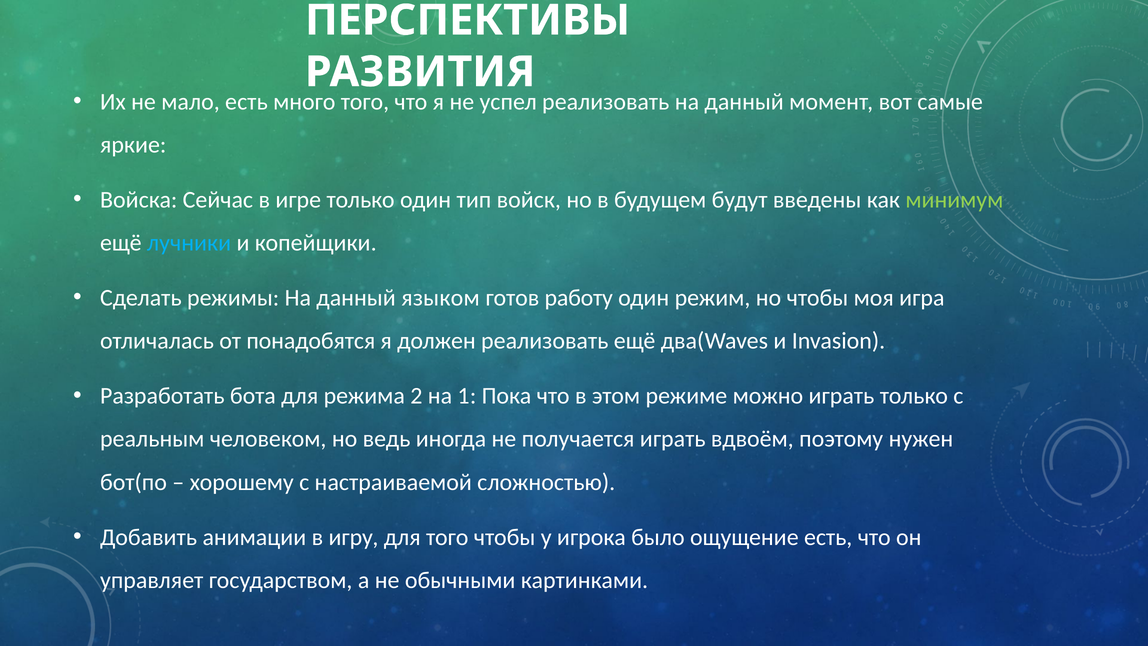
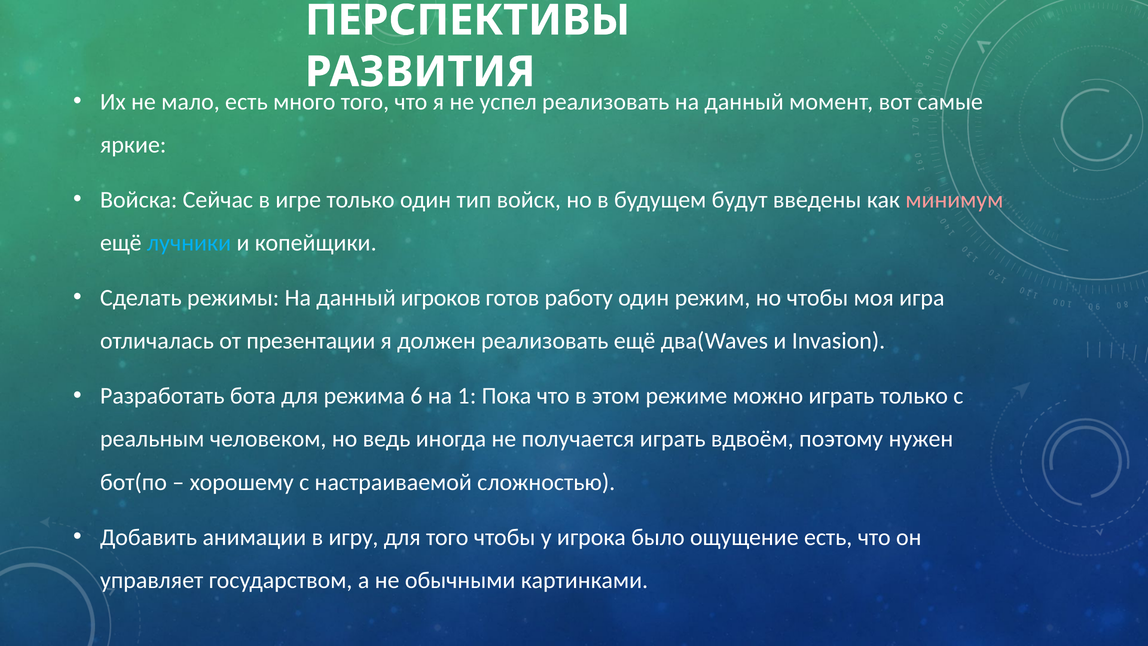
минимум colour: light green -> pink
языком: языком -> игроков
понадобятся: понадобятся -> презентации
2: 2 -> 6
